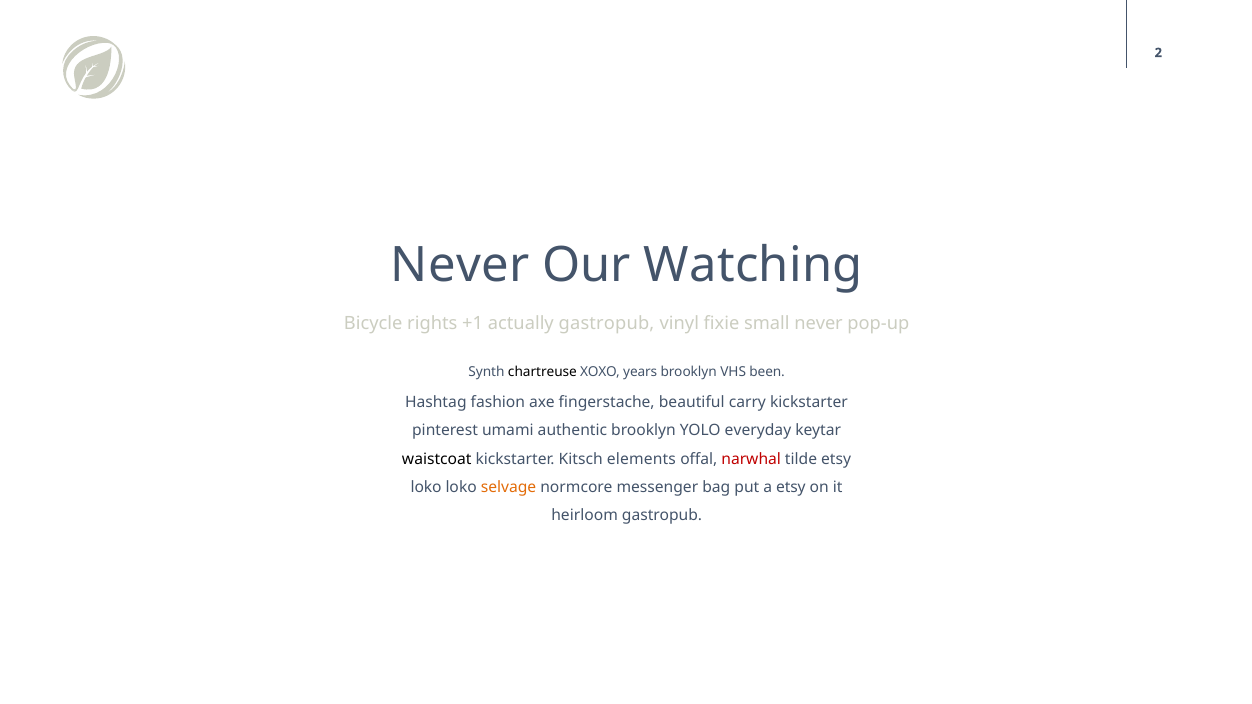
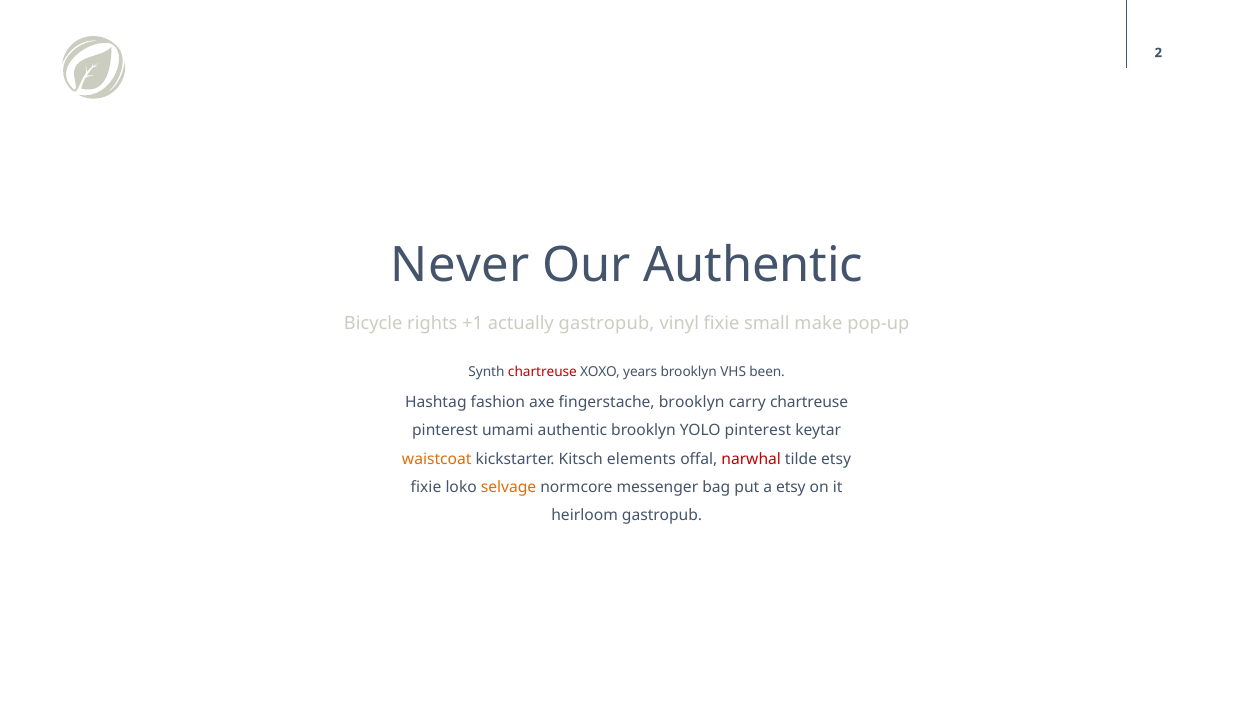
Our Watching: Watching -> Authentic
small never: never -> make
chartreuse at (542, 372) colour: black -> red
fingerstache beautiful: beautiful -> brooklyn
carry kickstarter: kickstarter -> chartreuse
YOLO everyday: everyday -> pinterest
waistcoat colour: black -> orange
loko at (426, 487): loko -> fixie
